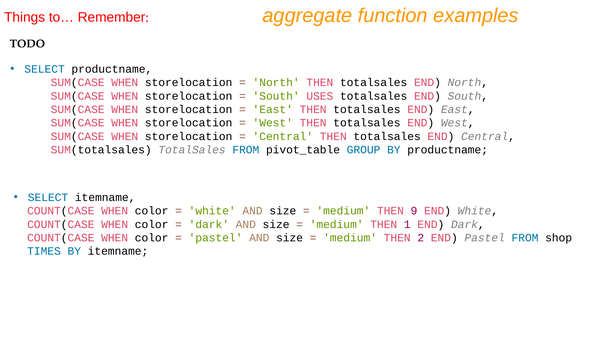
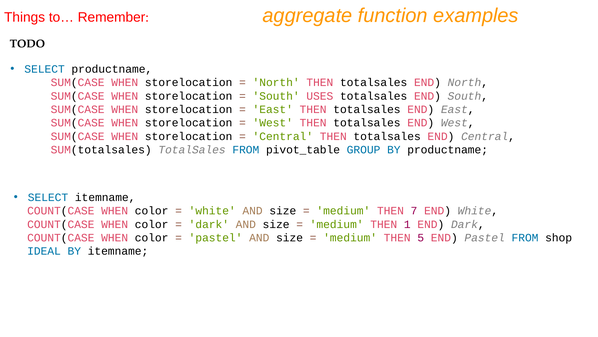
9: 9 -> 7
2: 2 -> 5
TIMES: TIMES -> IDEAL
